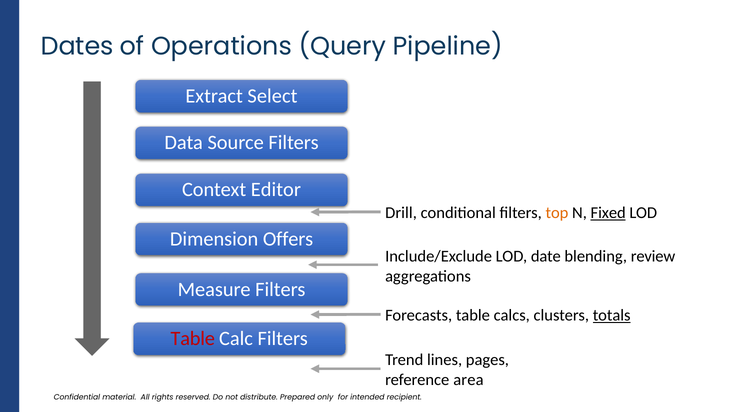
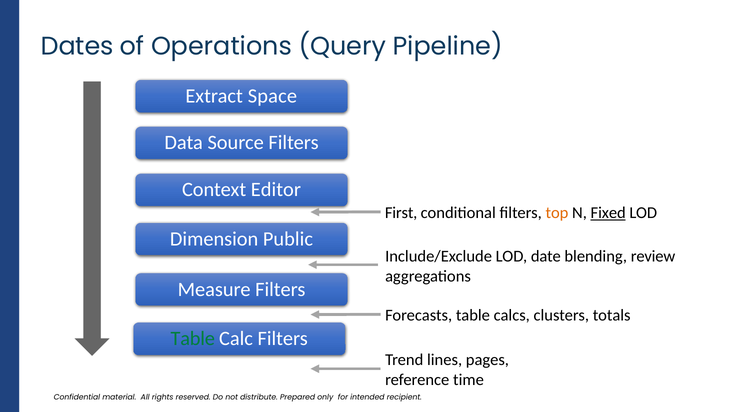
Select: Select -> Space
Drill: Drill -> First
Offers: Offers -> Public
totals underline: present -> none
Table at (193, 339) colour: red -> green
area: area -> time
